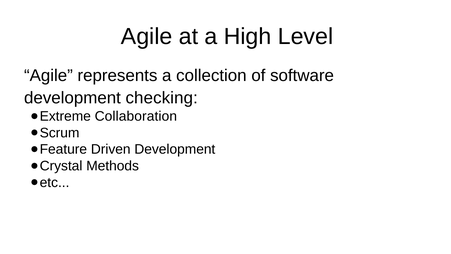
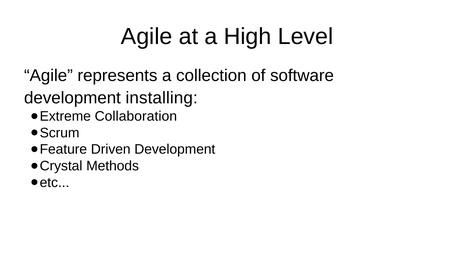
checking: checking -> installing
